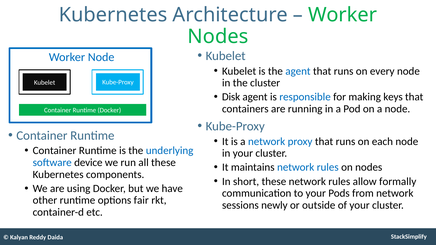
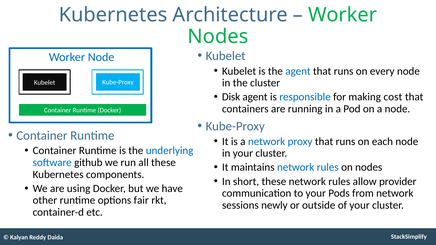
keys: keys -> cost
device: device -> github
formally: formally -> provider
